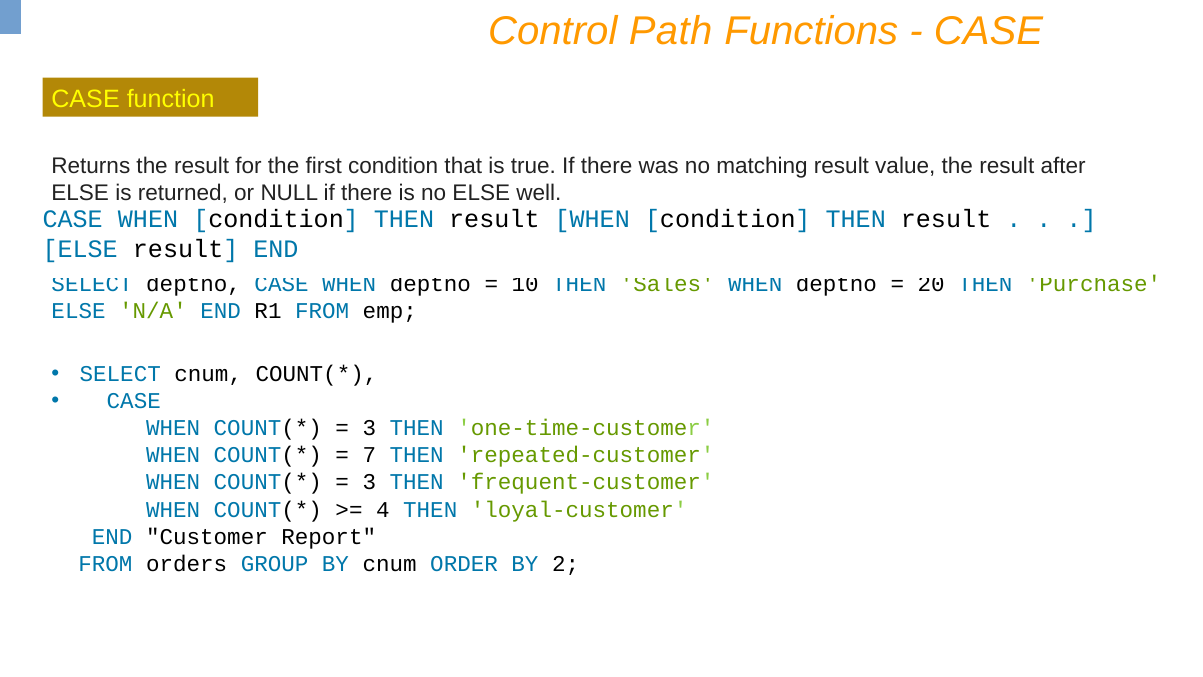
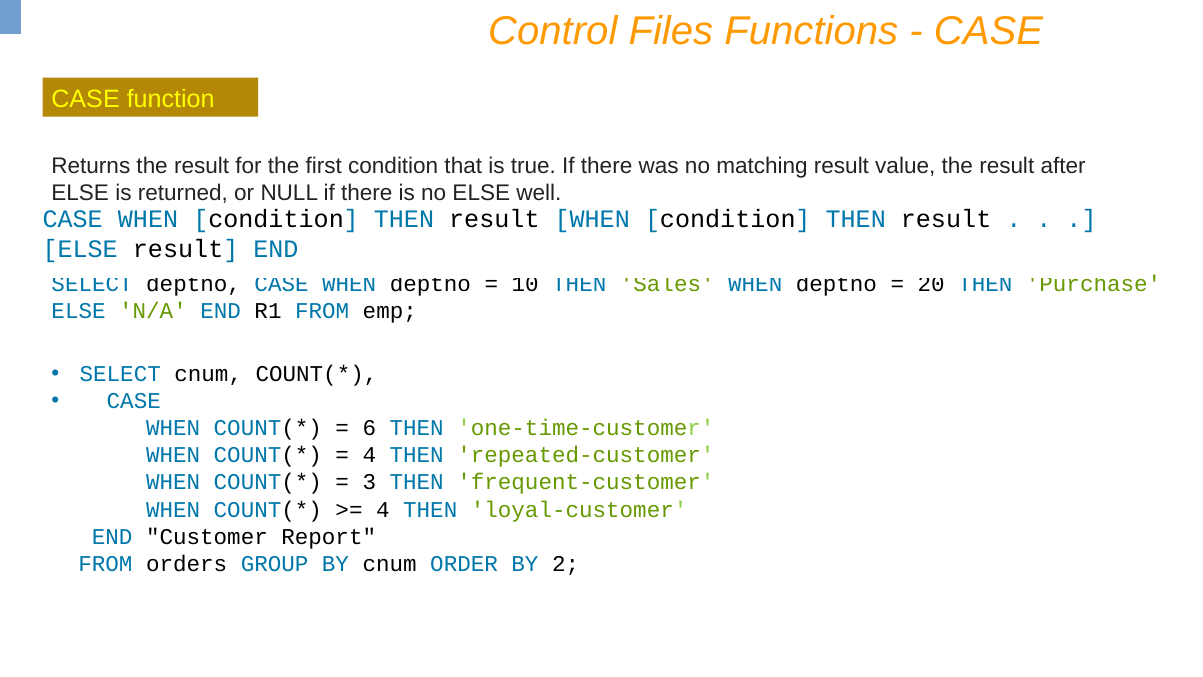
Path: Path -> Files
3 at (369, 428): 3 -> 6
7 at (369, 455): 7 -> 4
